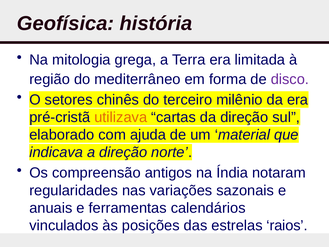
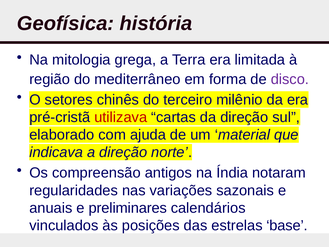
utilizava colour: orange -> red
ferramentas: ferramentas -> preliminares
raios: raios -> base
